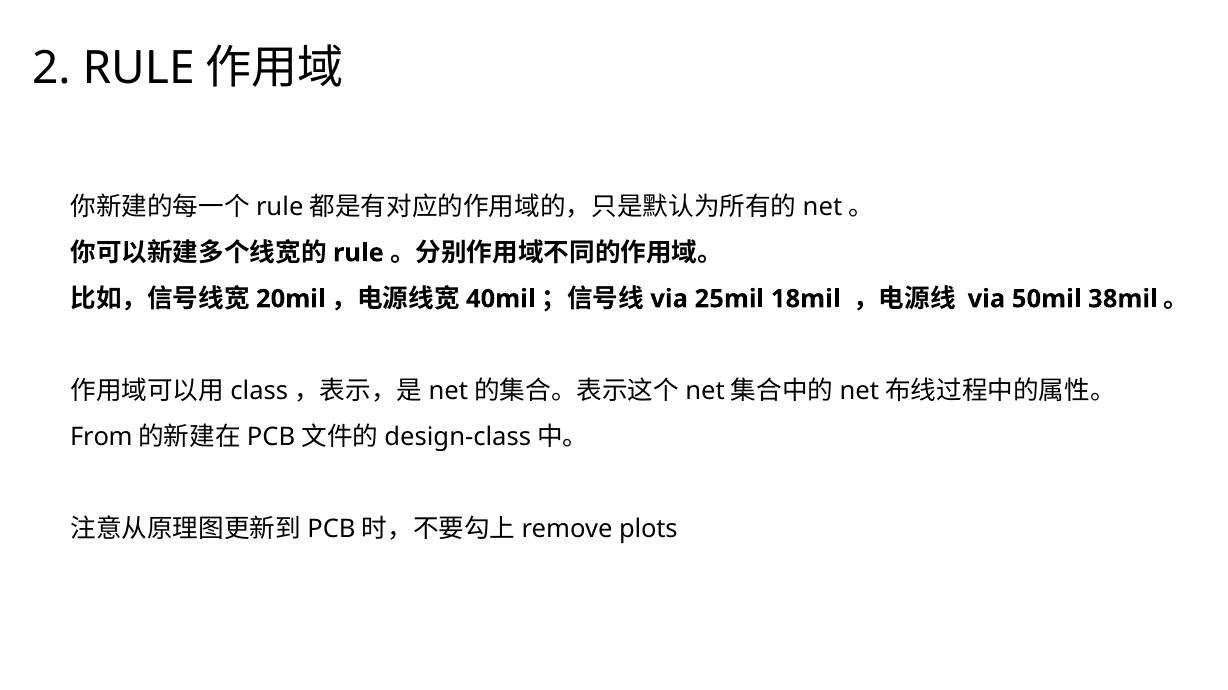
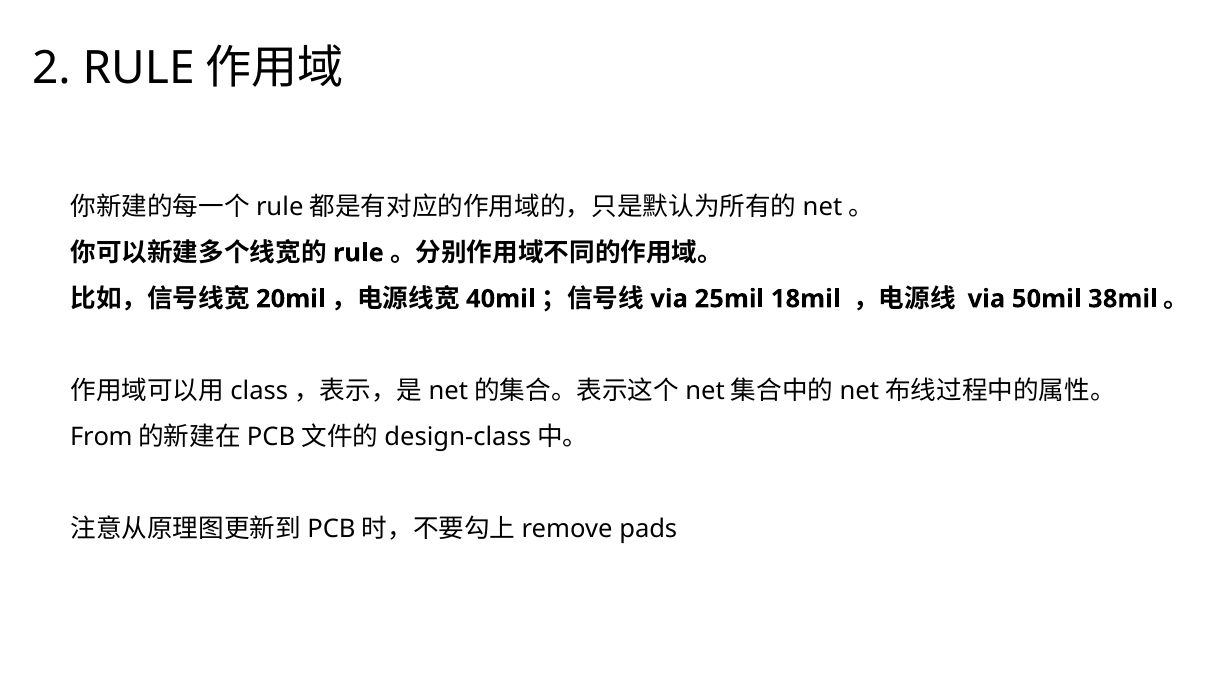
plots: plots -> pads
